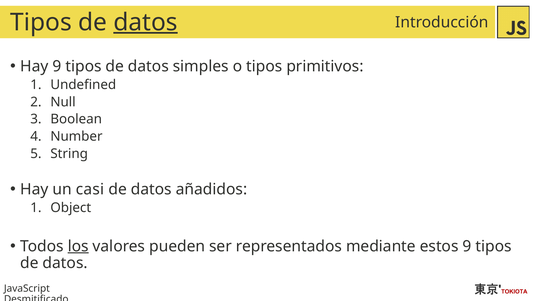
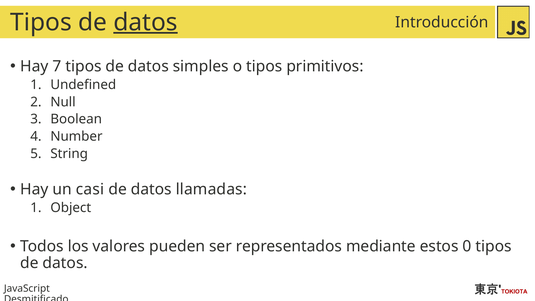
Hay 9: 9 -> 7
añadidos: añadidos -> llamadas
los underline: present -> none
estos 9: 9 -> 0
